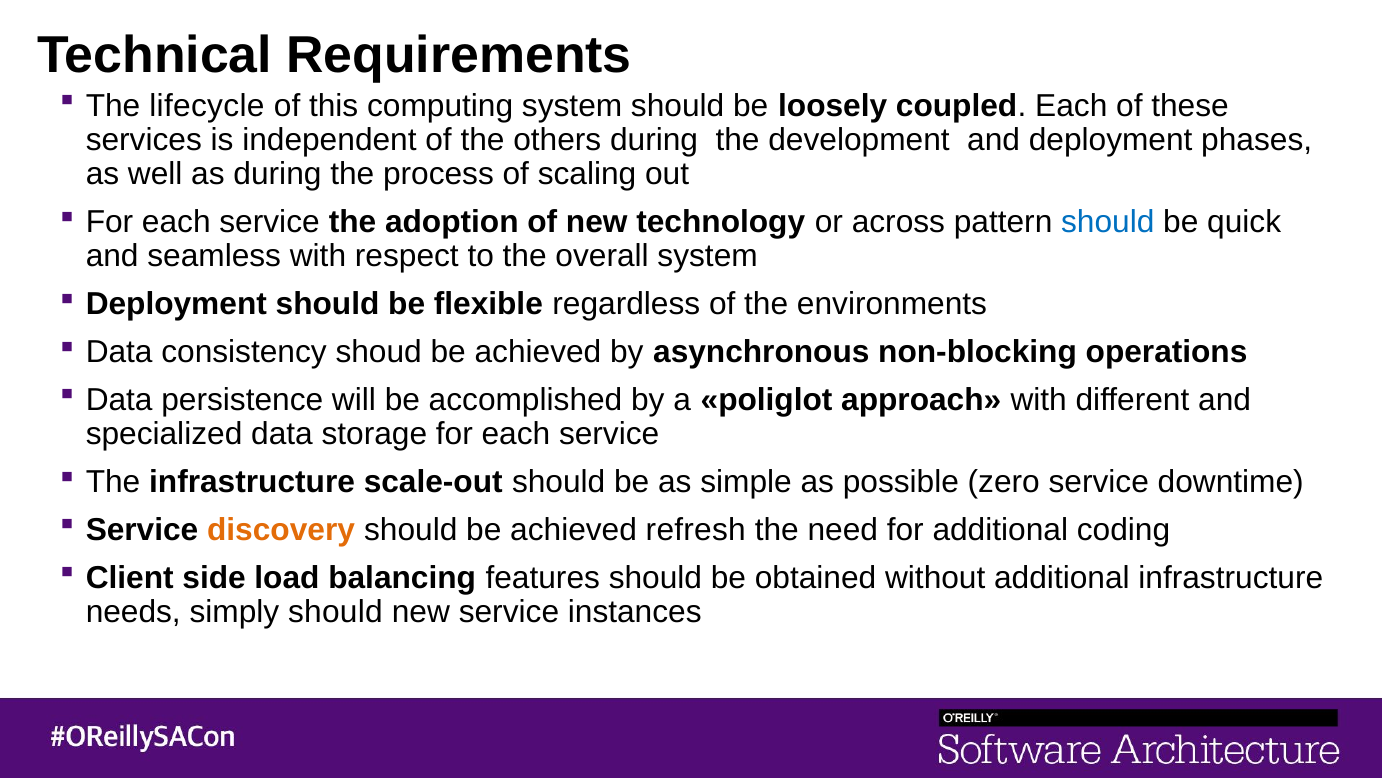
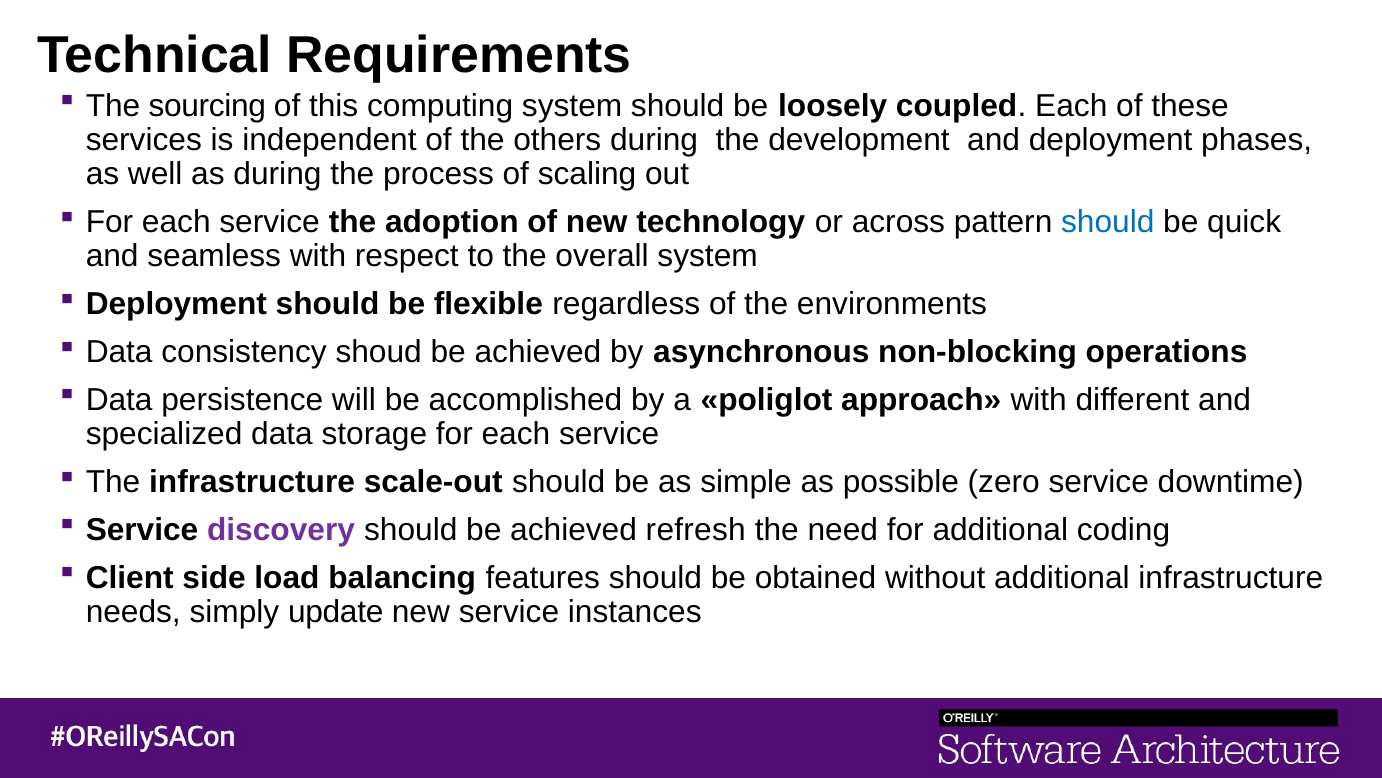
lifecycle: lifecycle -> sourcing
discovery colour: orange -> purple
simply should: should -> update
